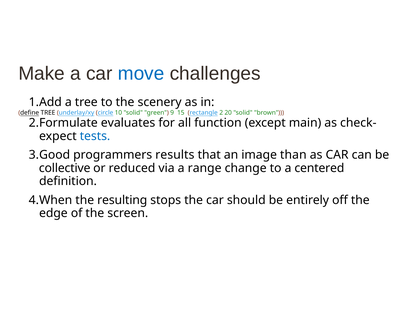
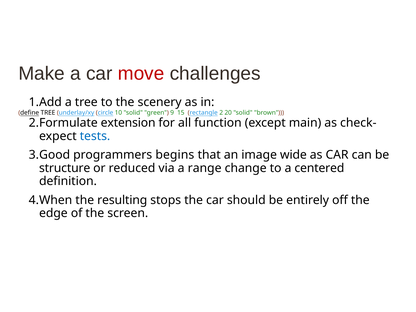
move colour: blue -> red
evaluates: evaluates -> extension
results: results -> begins
than: than -> wide
collective: collective -> structure
